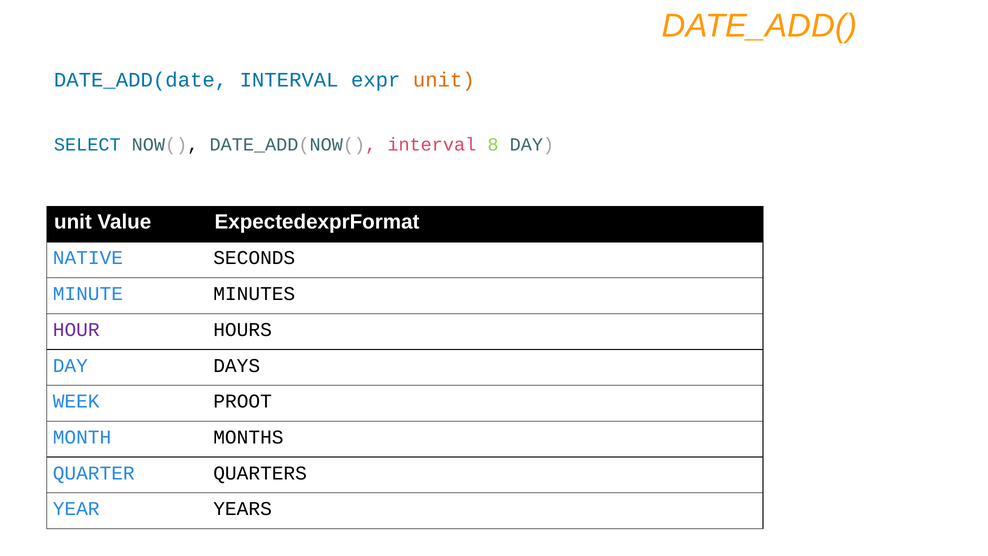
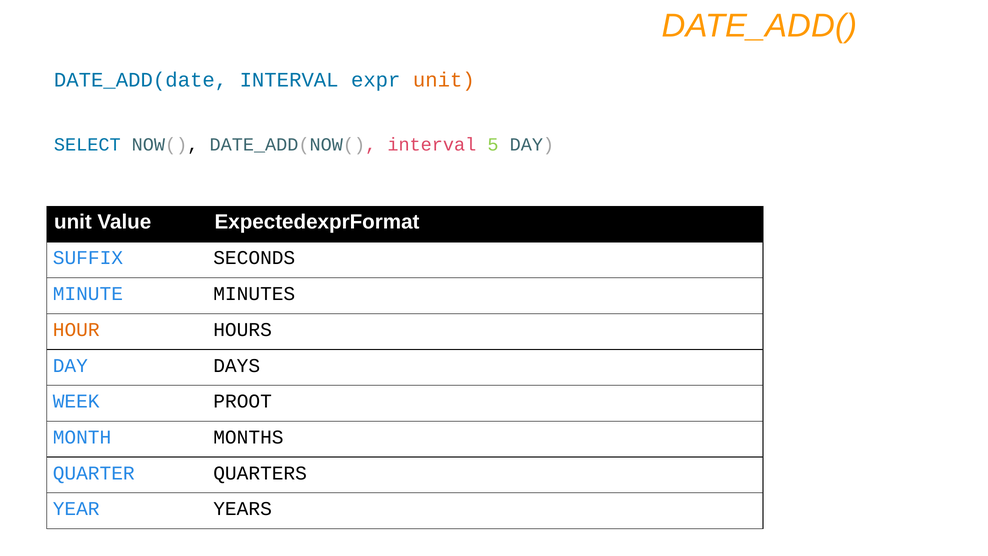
8: 8 -> 5
NATIVE: NATIVE -> SUFFIX
HOUR colour: purple -> orange
